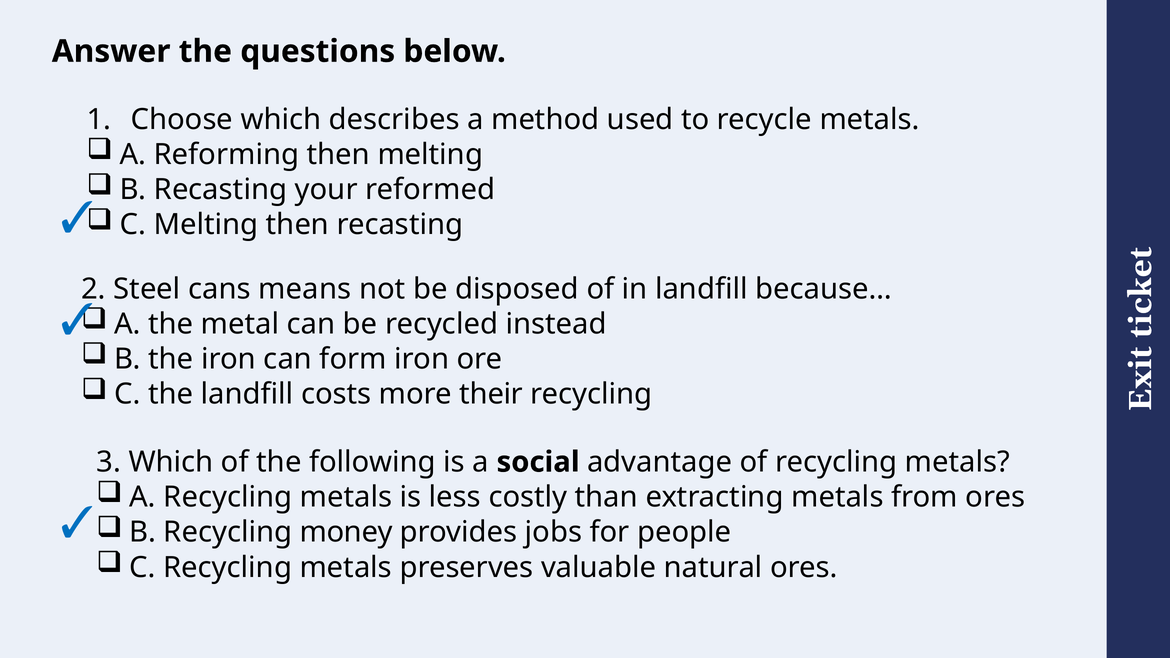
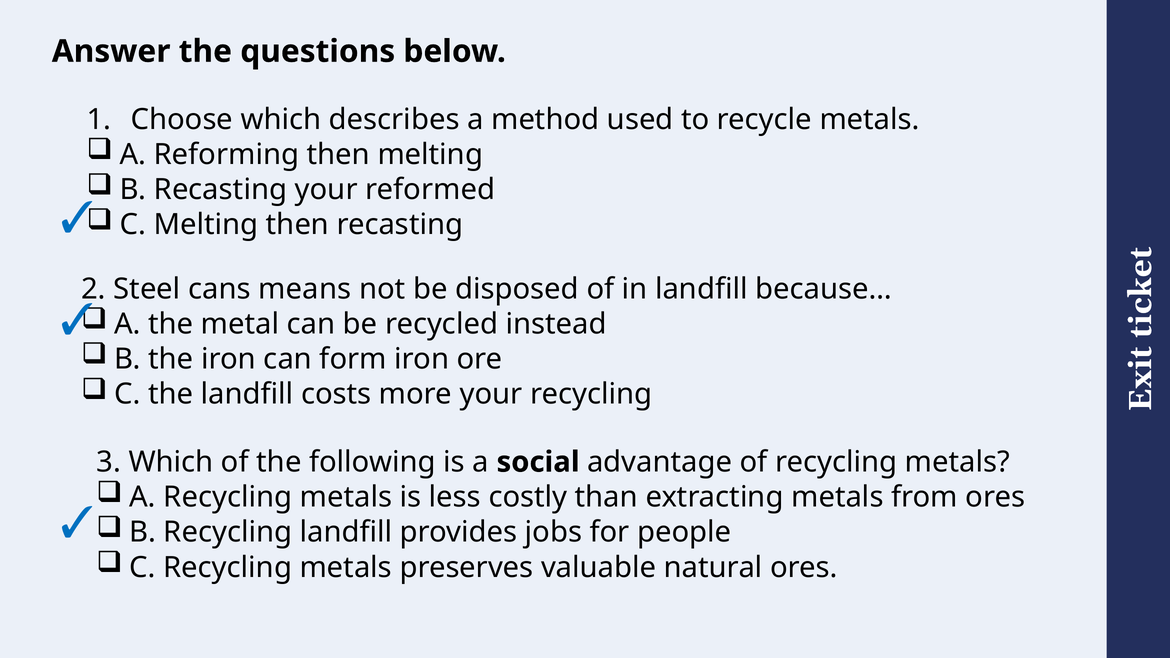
more their: their -> your
Recycling money: money -> landfill
